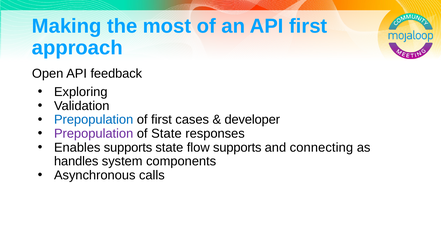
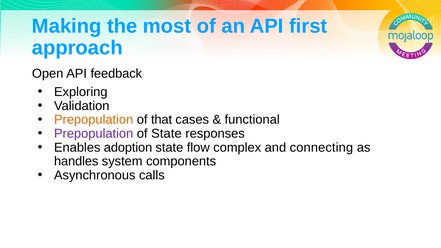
Prepopulation at (94, 120) colour: blue -> orange
of first: first -> that
developer: developer -> functional
Enables supports: supports -> adoption
flow supports: supports -> complex
